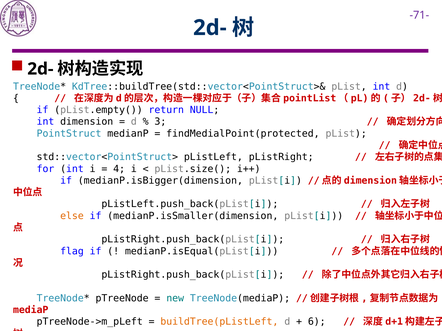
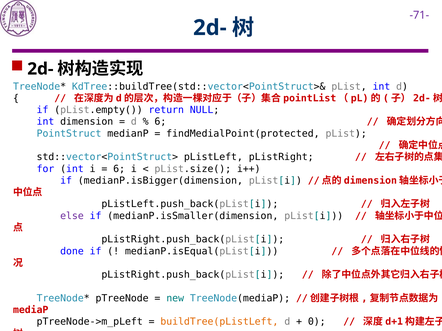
3 at (160, 122): 3 -> 6
4 at (119, 169): 4 -> 6
else colour: orange -> purple
flag: flag -> done
6: 6 -> 0
